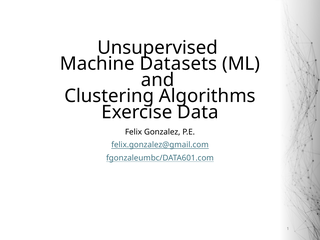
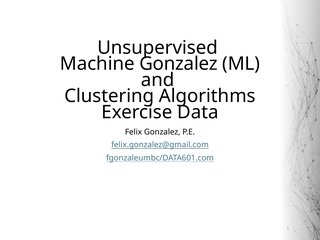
Machine Datasets: Datasets -> Gonzalez
